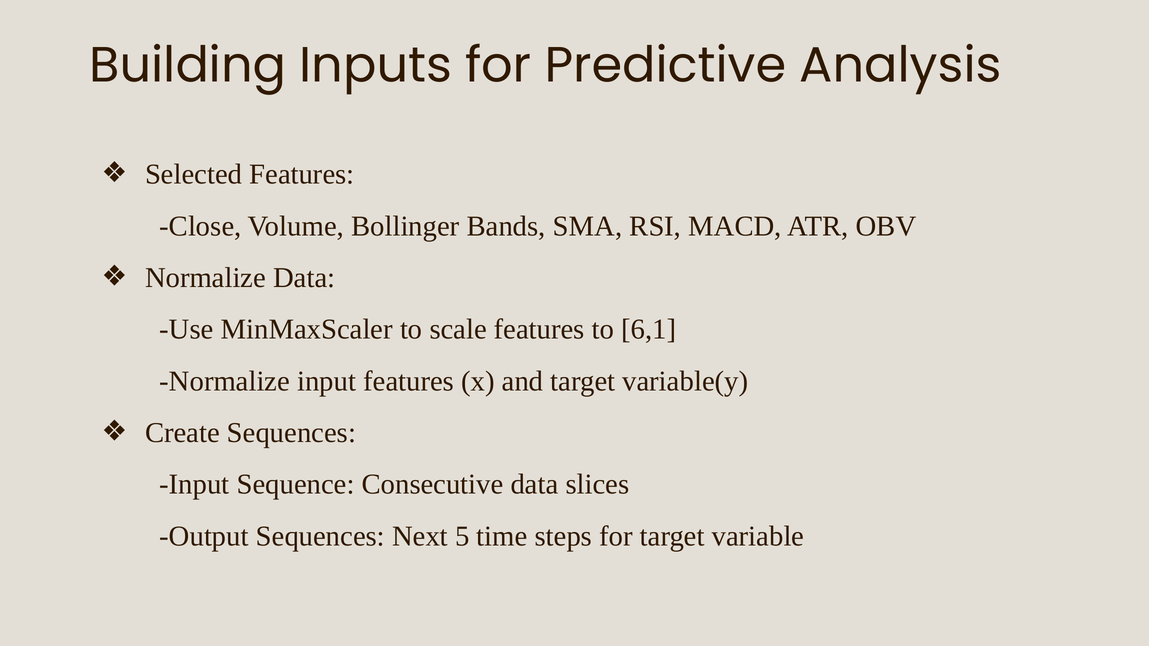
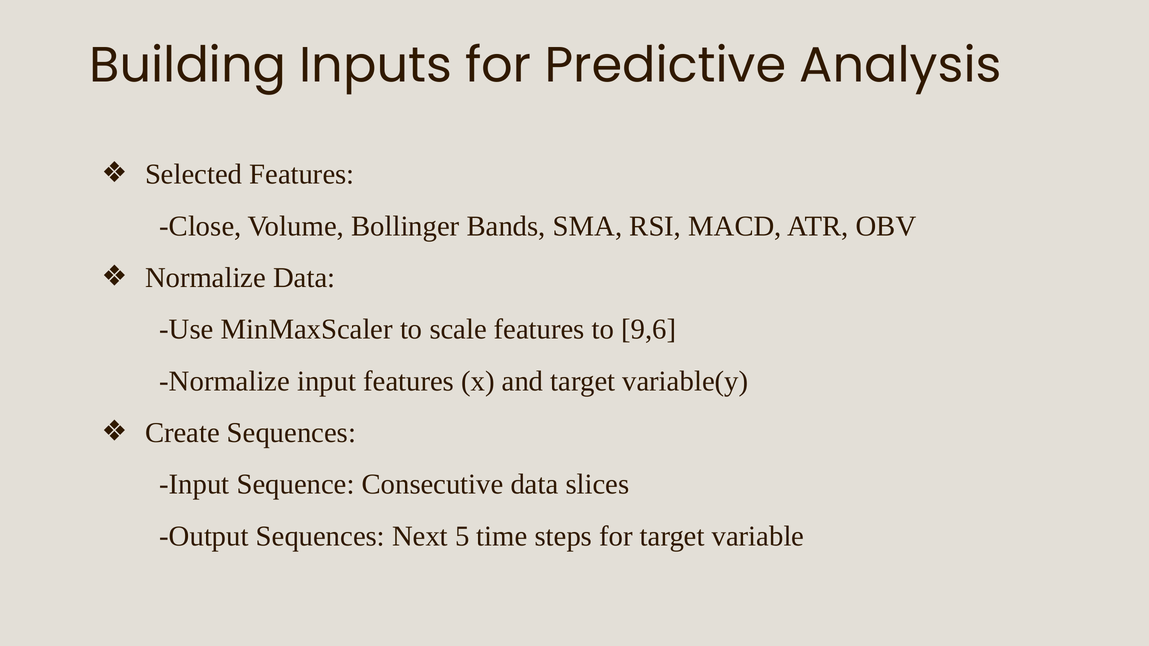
6,1: 6,1 -> 9,6
